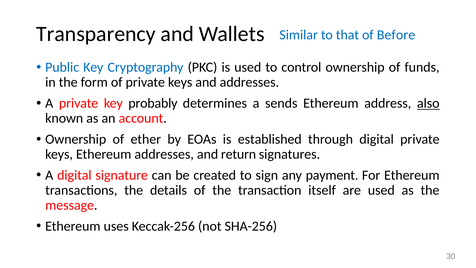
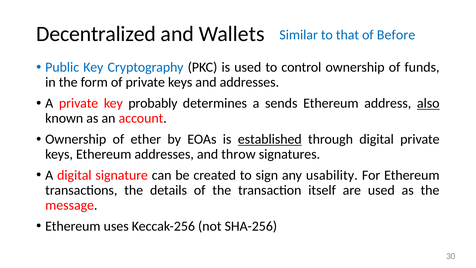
Transparency: Transparency -> Decentralized
established underline: none -> present
return: return -> throw
payment: payment -> usability
